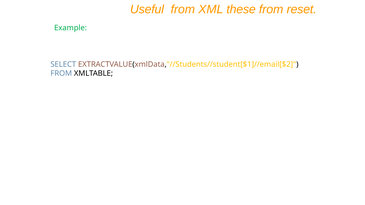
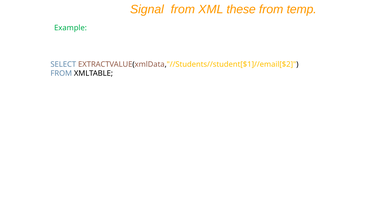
Useful: Useful -> Signal
reset: reset -> temp
